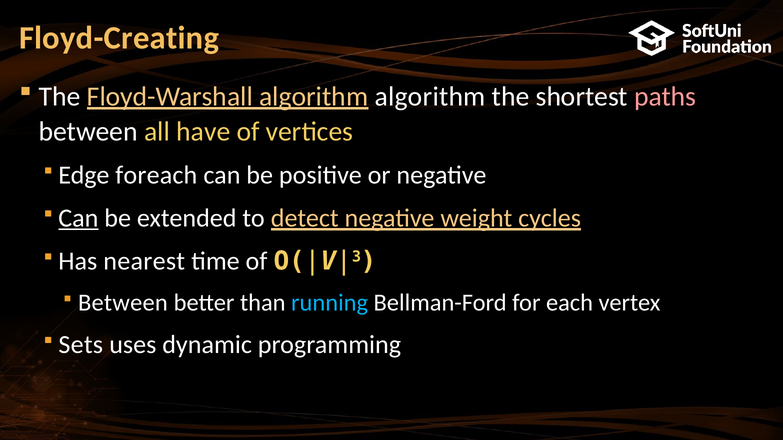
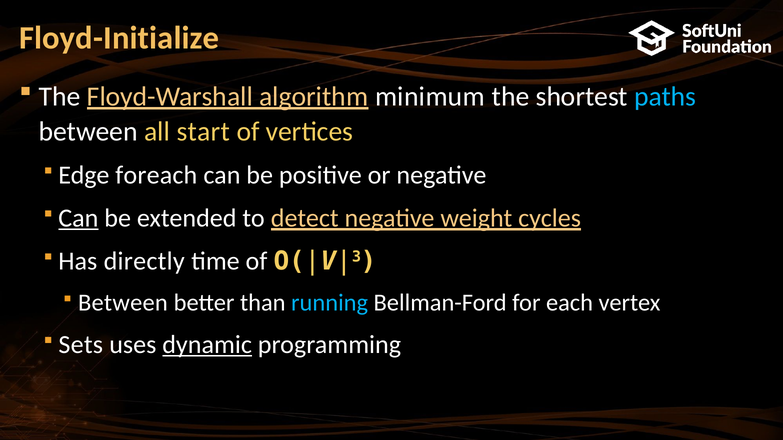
Floyd-Creating: Floyd-Creating -> Floyd-Initialize
algorithm at (430, 97): algorithm -> minimum
paths colour: pink -> light blue
have: have -> start
nearest: nearest -> directly
dynamic underline: none -> present
